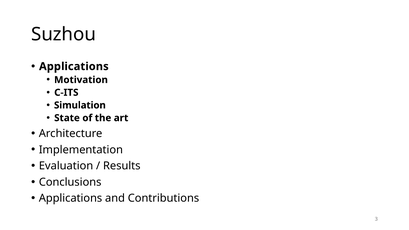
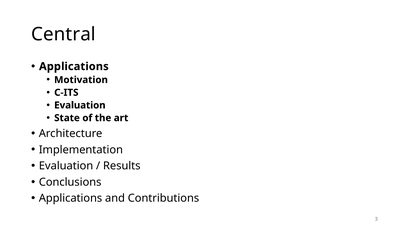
Suzhou: Suzhou -> Central
Simulation at (80, 105): Simulation -> Evaluation
